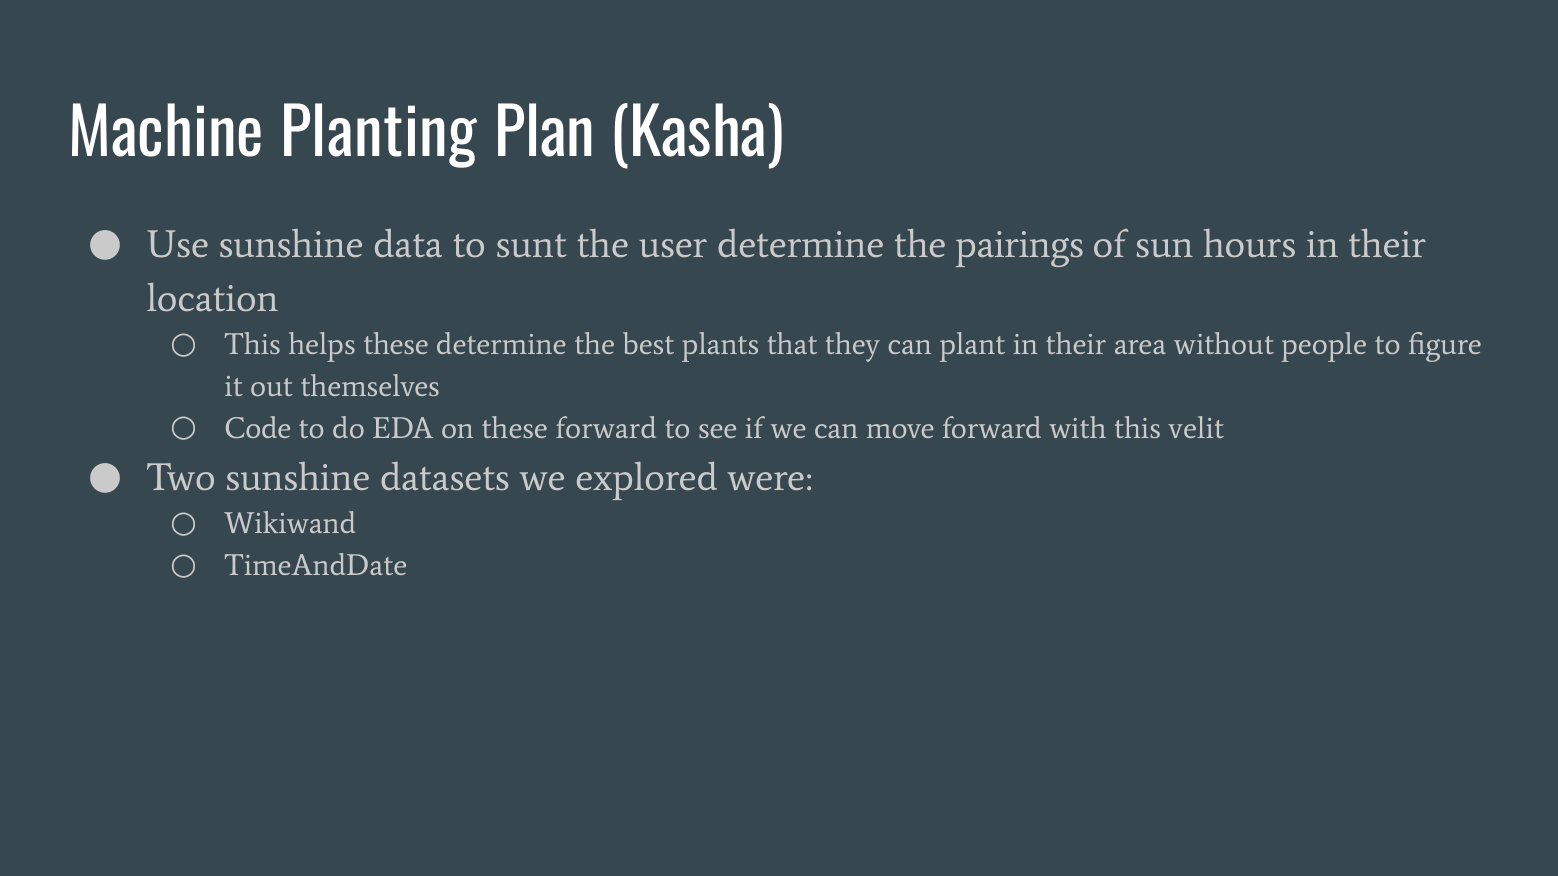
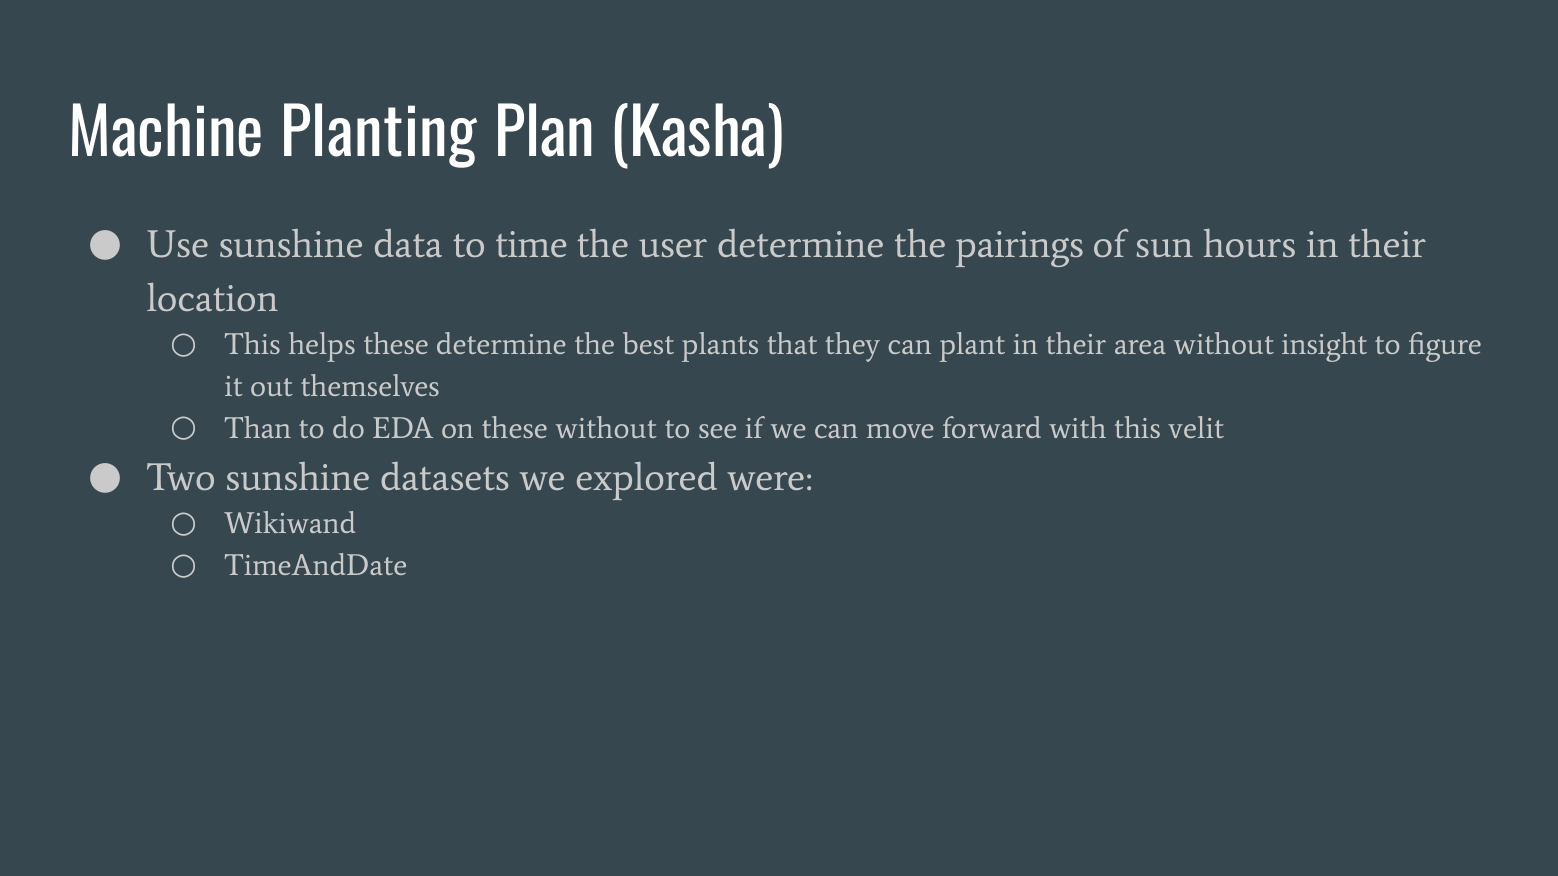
sunt: sunt -> time
people: people -> insight
Code: Code -> Than
these forward: forward -> without
